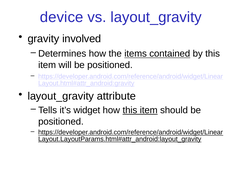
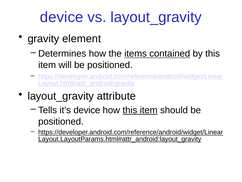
involved: involved -> element
it’s widget: widget -> device
